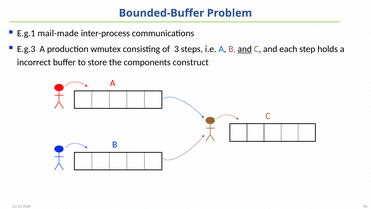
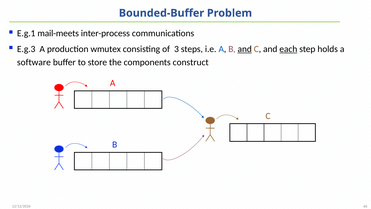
mail-made: mail-made -> mail-meets
each underline: none -> present
incorrect: incorrect -> software
